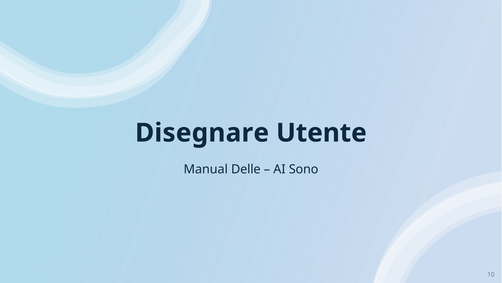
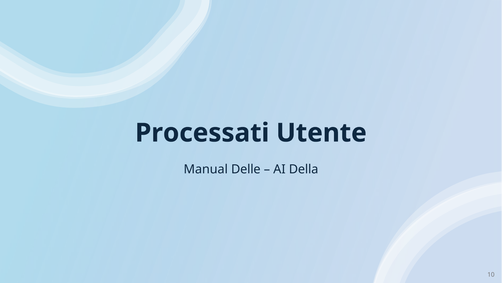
Disegnare: Disegnare -> Processati
Sono: Sono -> Della
